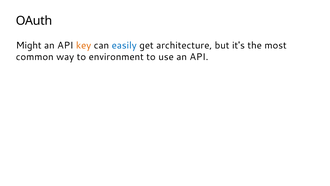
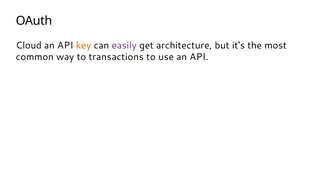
Might: Might -> Cloud
easily colour: blue -> purple
environment: environment -> transactions
